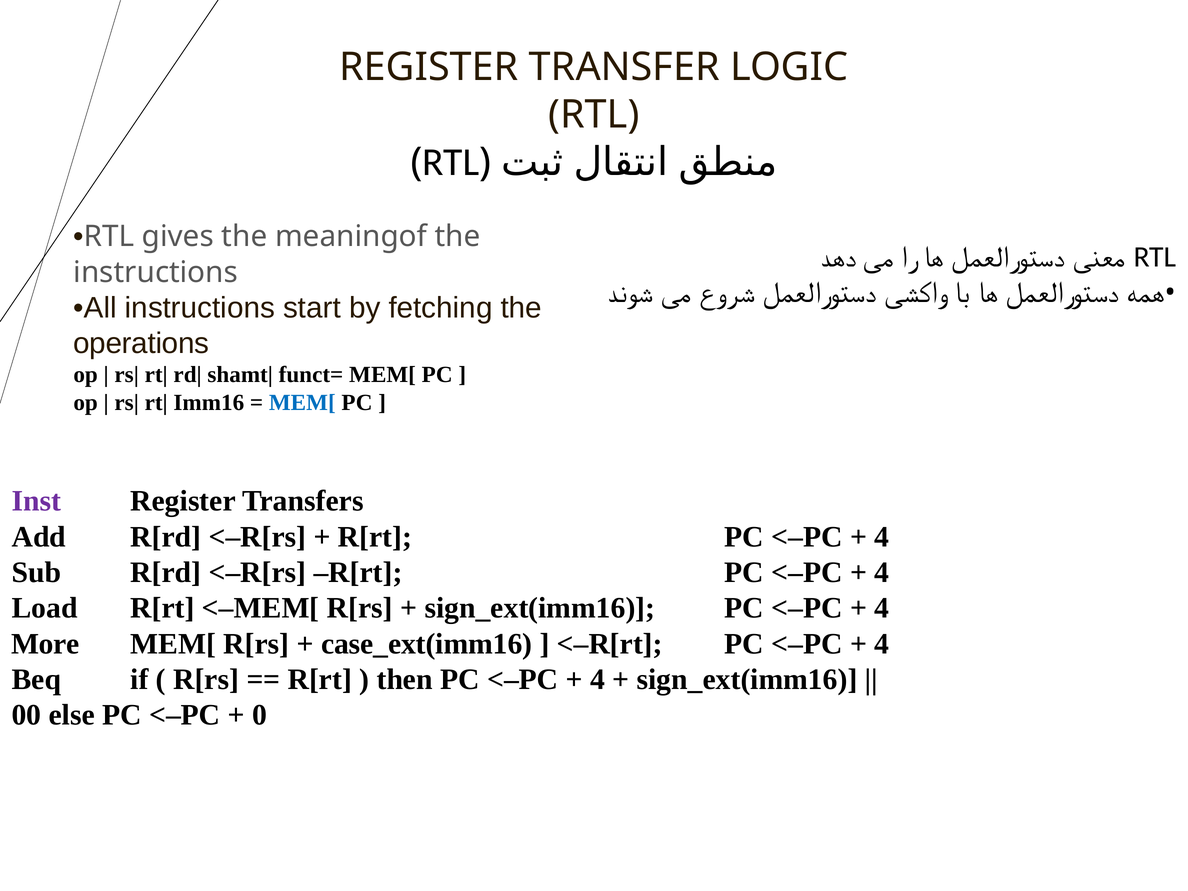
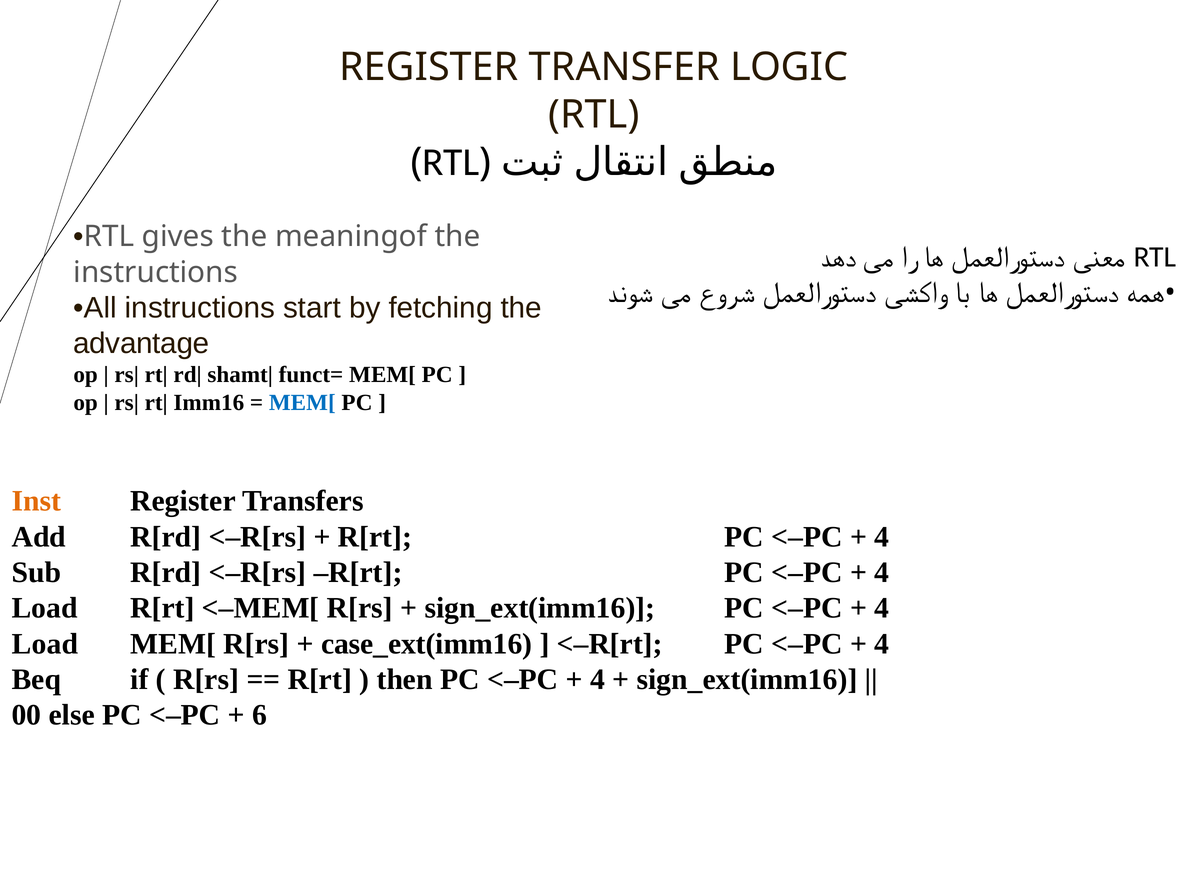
operations: operations -> advantage
Inst colour: purple -> orange
More at (45, 644): More -> Load
0: 0 -> 6
